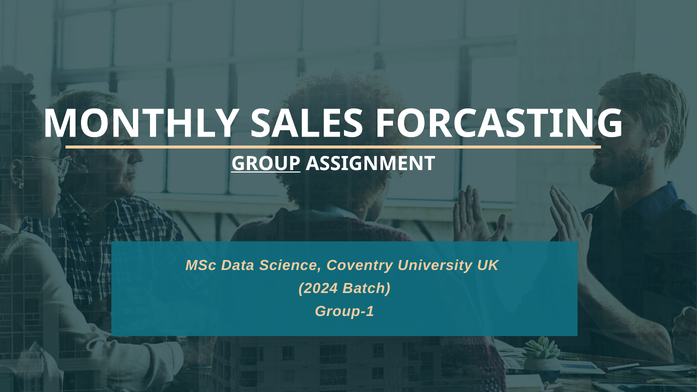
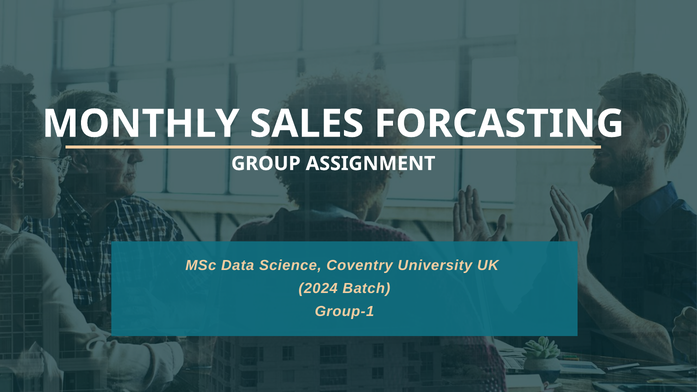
GROUP underline: present -> none
